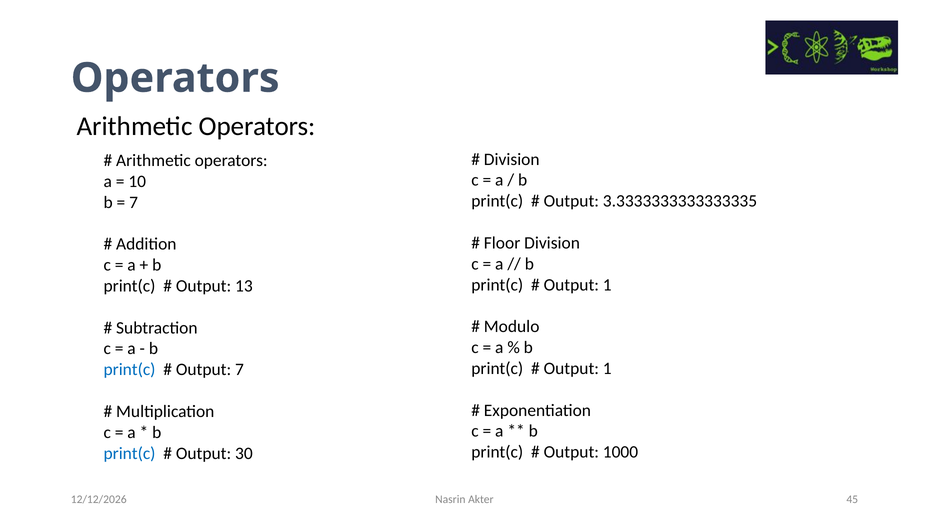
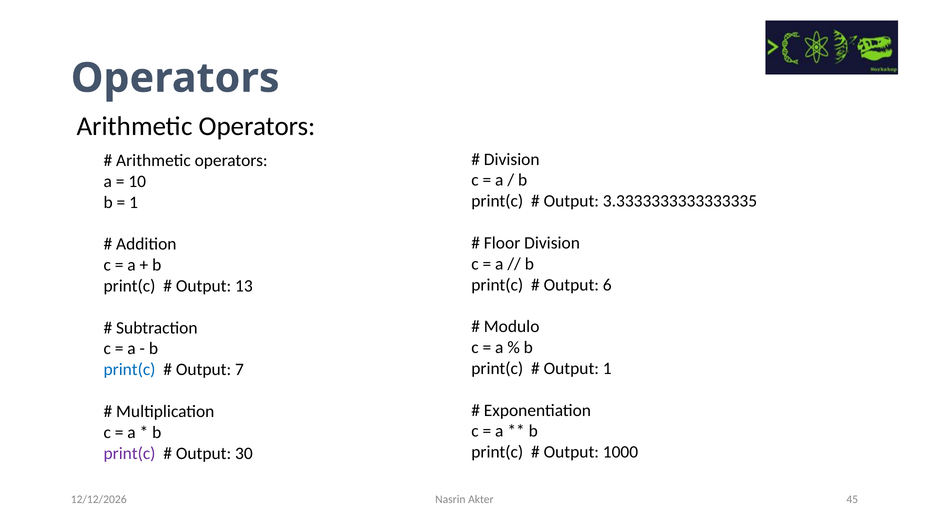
7 at (134, 202): 7 -> 1
1 at (607, 285): 1 -> 6
print(c at (130, 453) colour: blue -> purple
